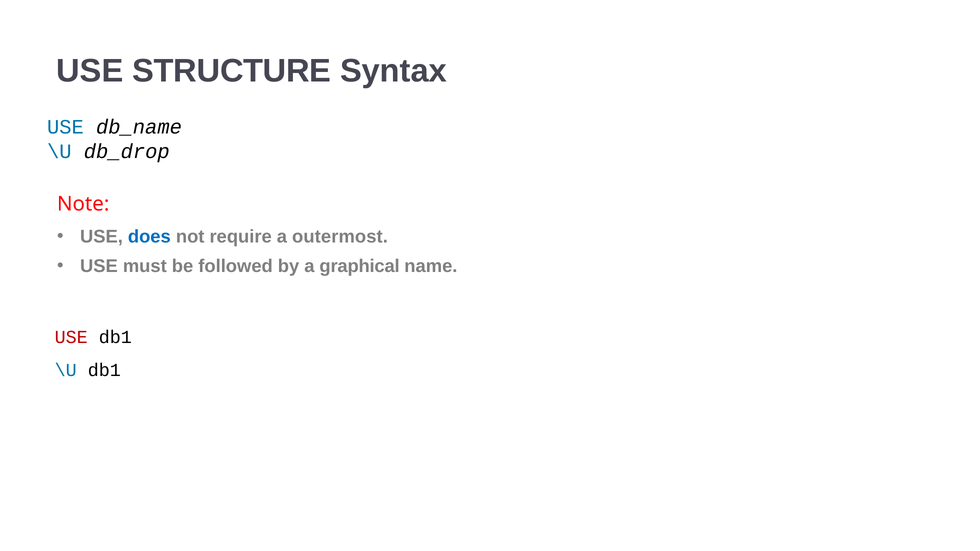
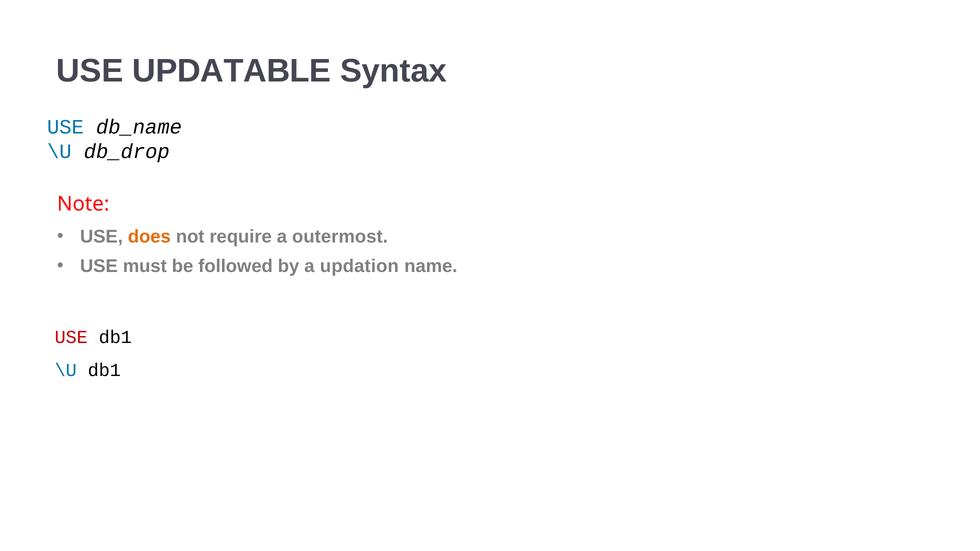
STRUCTURE: STRUCTURE -> UPDATABLE
does colour: blue -> orange
graphical: graphical -> updation
